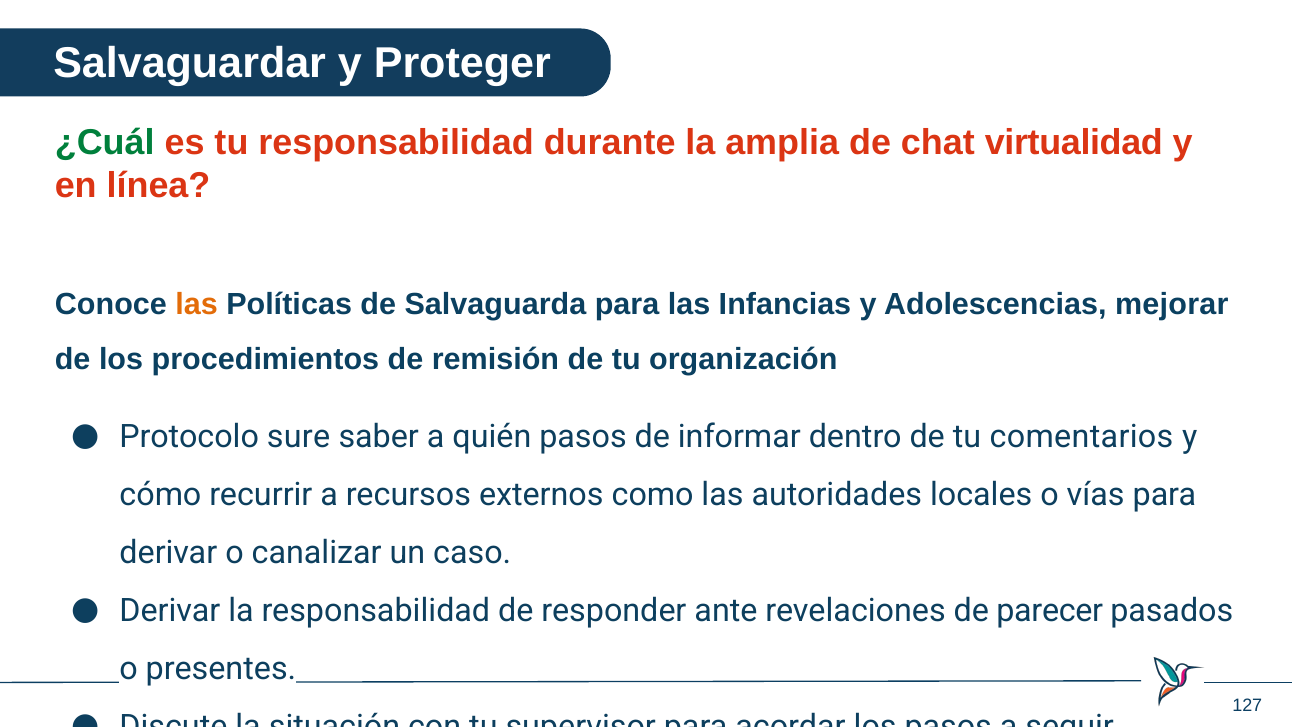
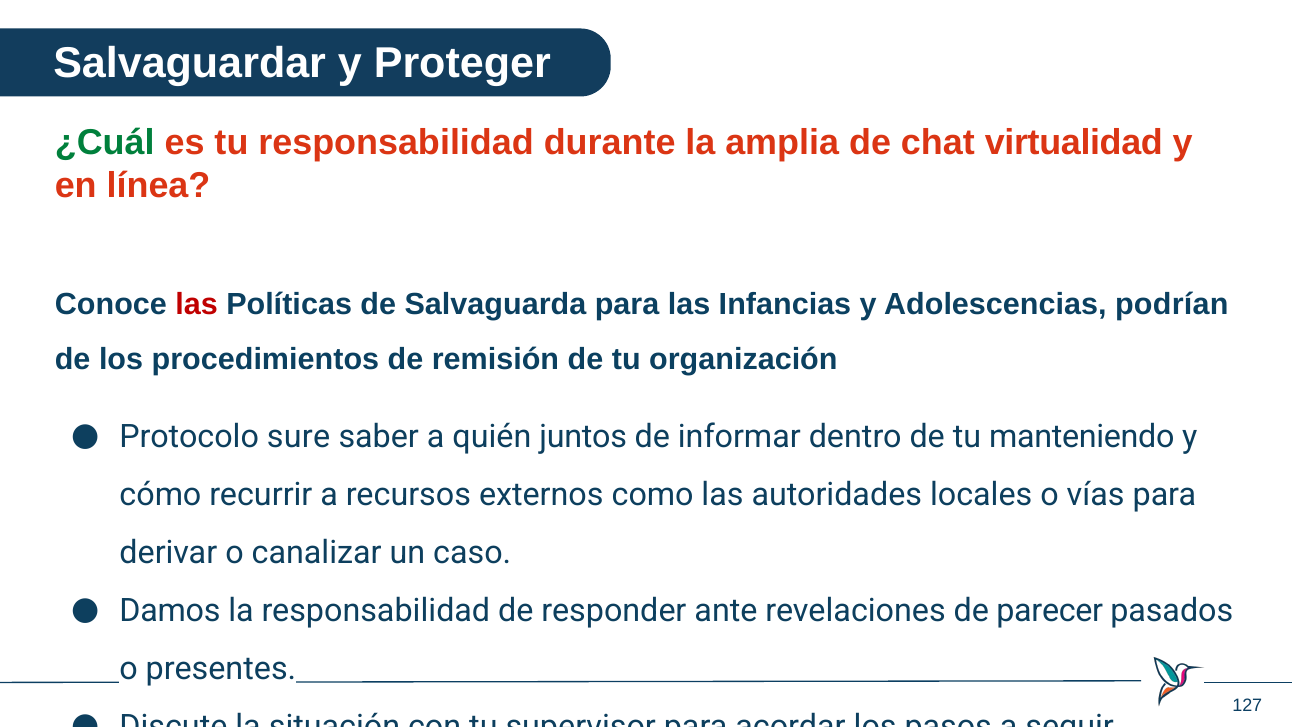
las at (197, 304) colour: orange -> red
mejorar: mejorar -> podrían
quién pasos: pasos -> juntos
comentarios: comentarios -> manteniendo
Derivar at (170, 611): Derivar -> Damos
